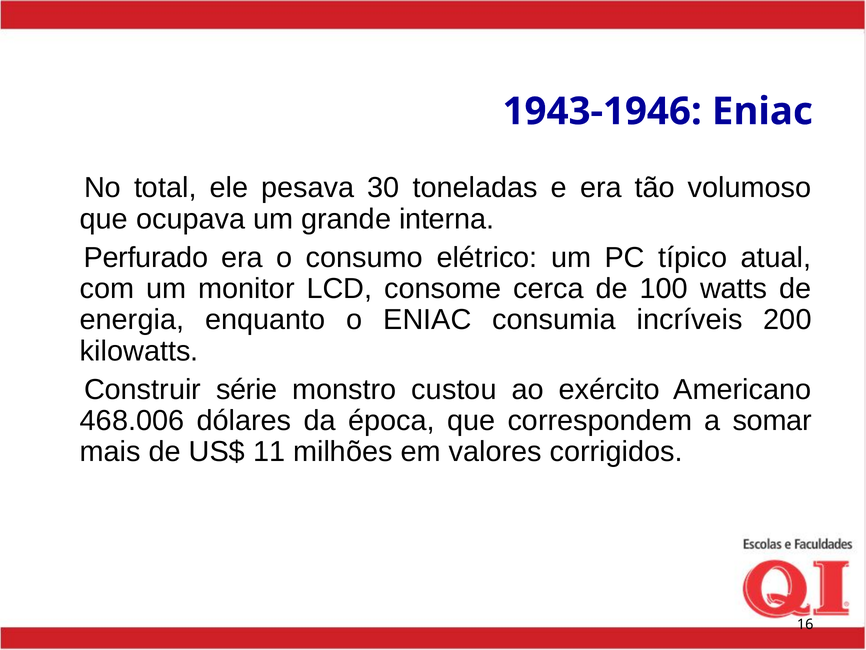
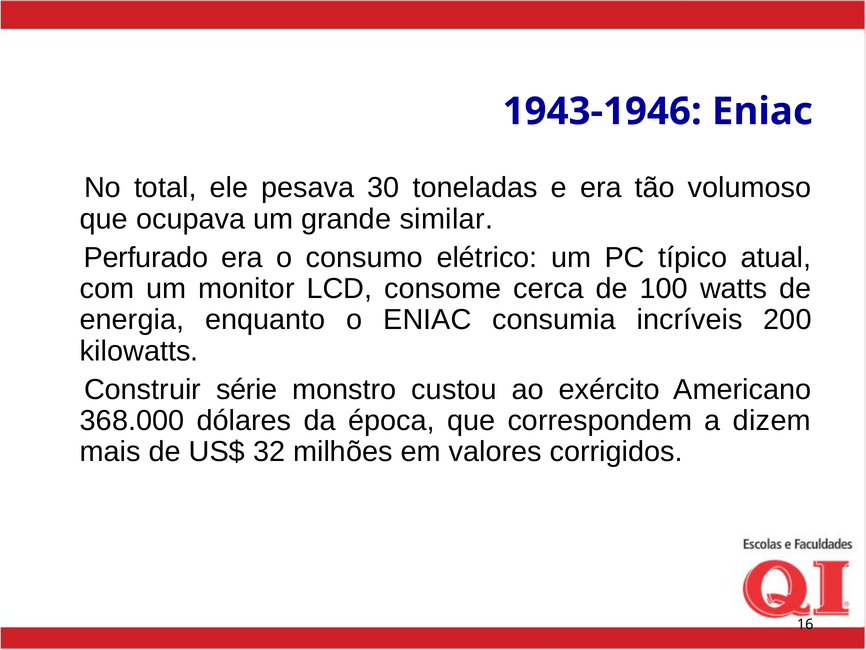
interna: interna -> similar
468.006: 468.006 -> 368.000
somar: somar -> dizem
11: 11 -> 32
